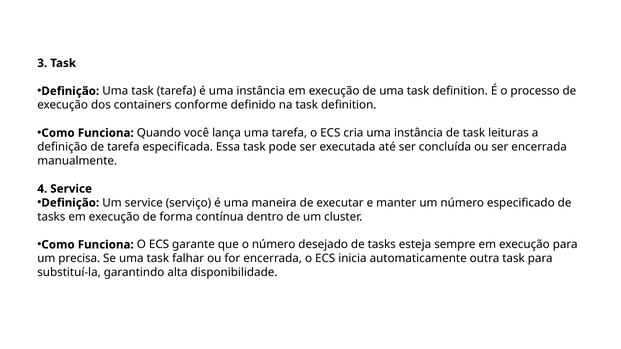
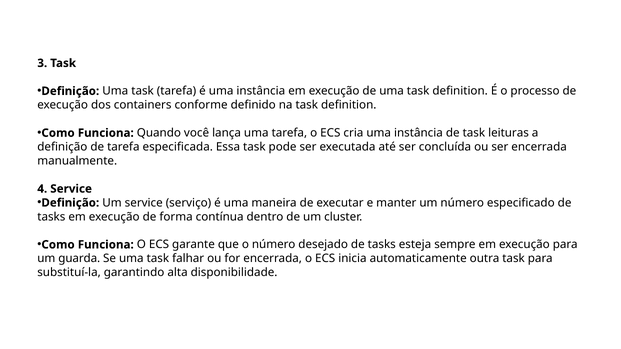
precisa: precisa -> guarda
